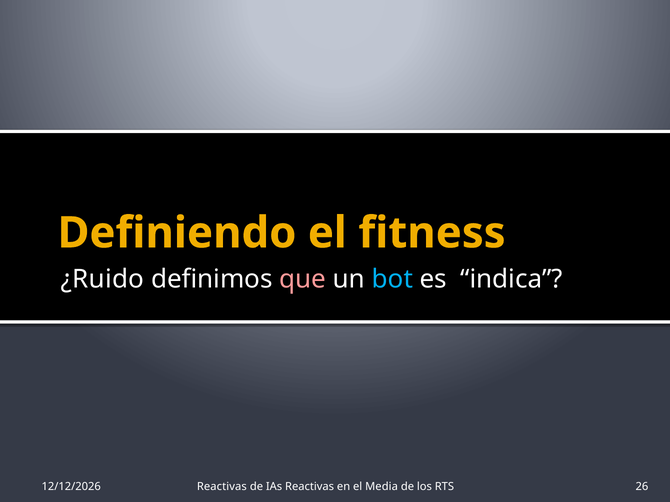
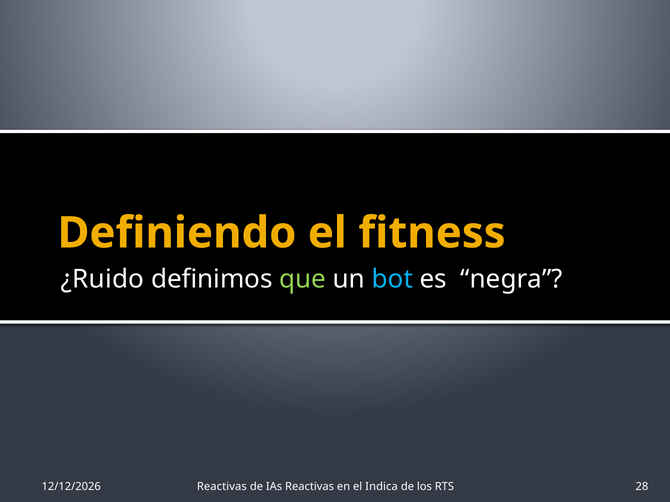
que colour: pink -> light green
indica: indica -> negra
Media: Media -> Indica
26: 26 -> 28
